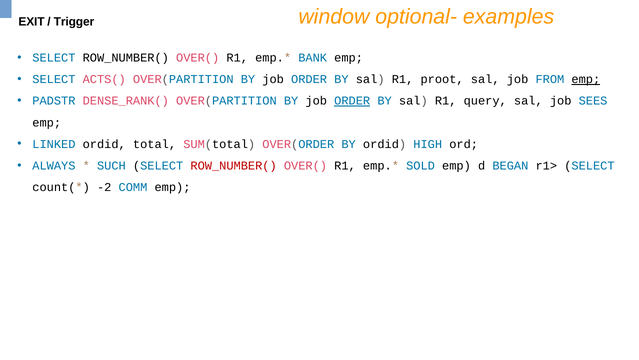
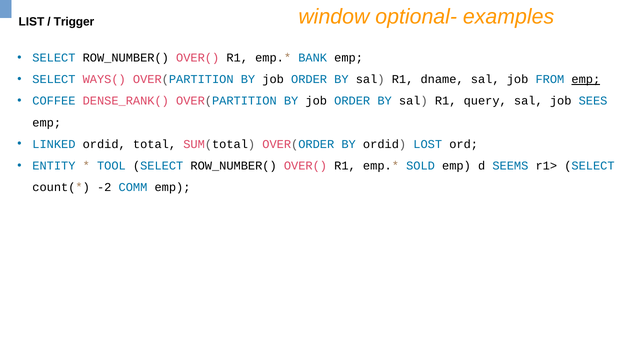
EXIT: EXIT -> LIST
ACTS(: ACTS( -> WAYS(
proot: proot -> dname
PADSTR: PADSTR -> COFFEE
ORDER at (352, 101) underline: present -> none
HIGH: HIGH -> LOST
ALWAYS: ALWAYS -> ENTITY
SUCH: SUCH -> TOOL
ROW_NUMBER( at (234, 165) colour: red -> black
BEGAN: BEGAN -> SEEMS
